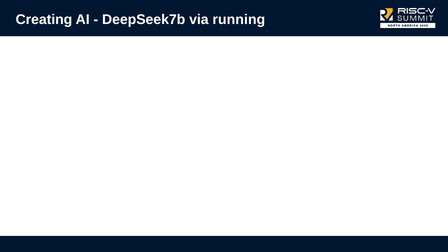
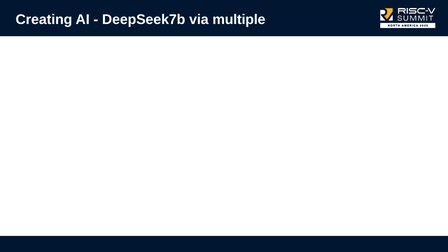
running: running -> multiple
